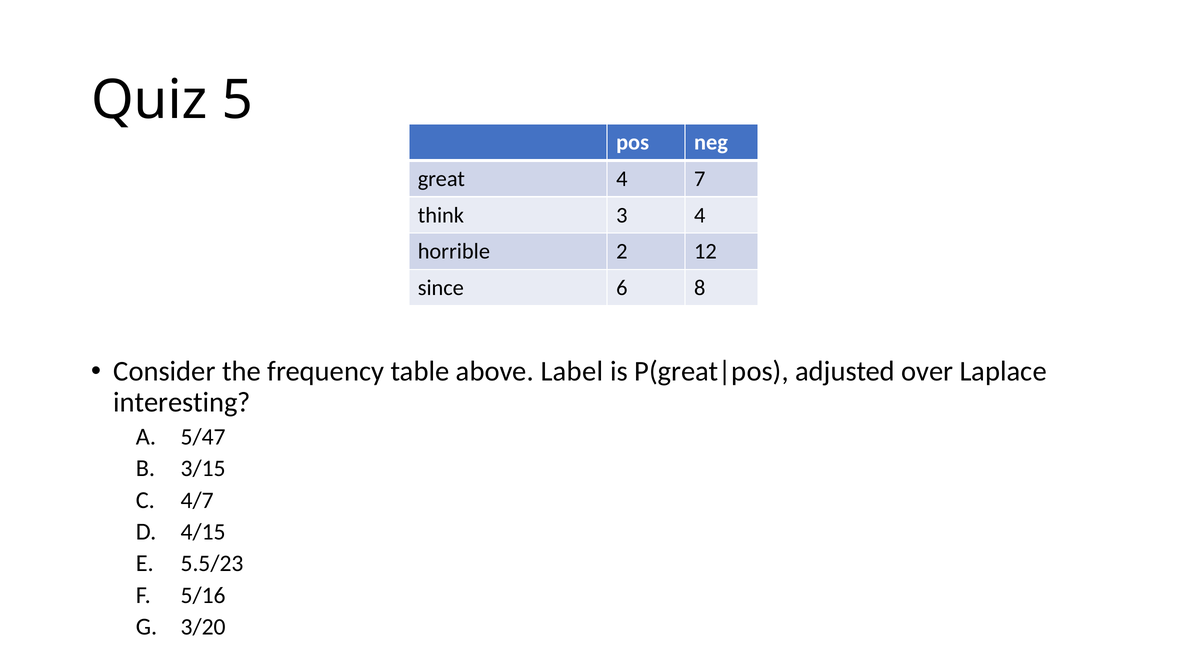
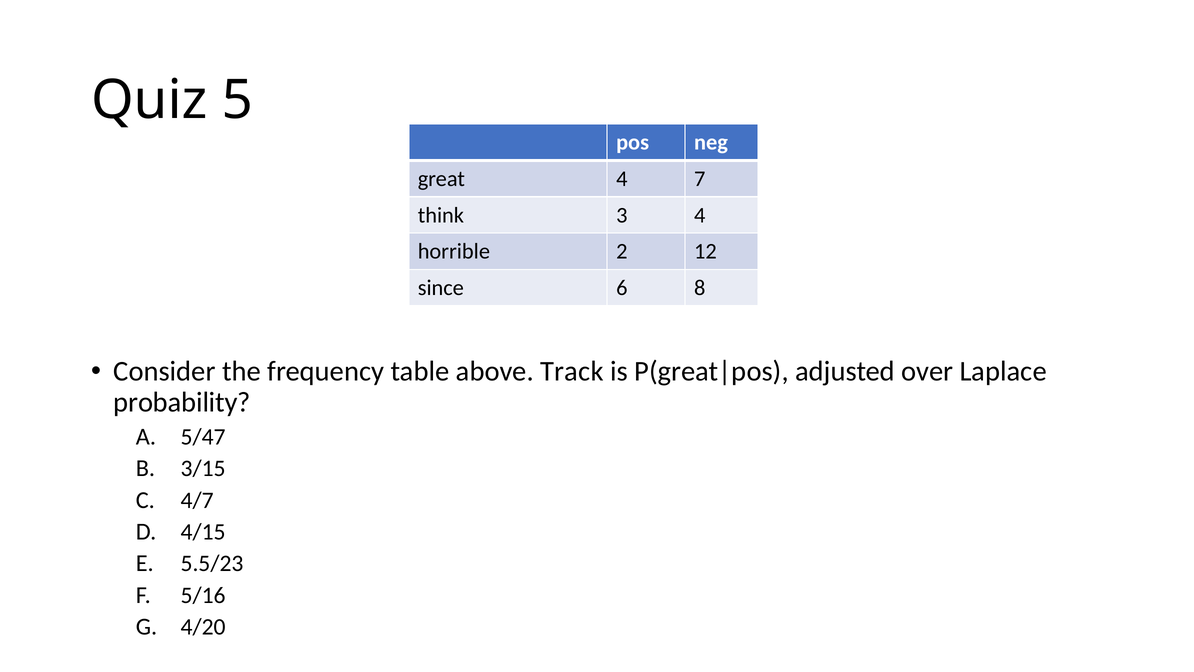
Label: Label -> Track
interesting: interesting -> probability
3/20: 3/20 -> 4/20
